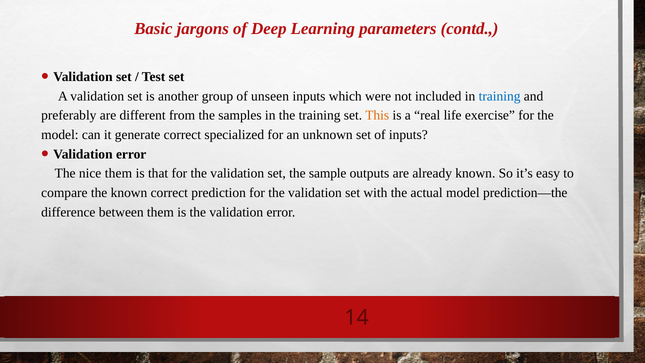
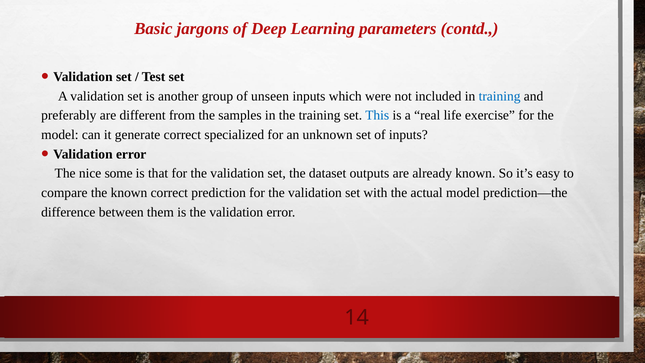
This colour: orange -> blue
nice them: them -> some
sample: sample -> dataset
